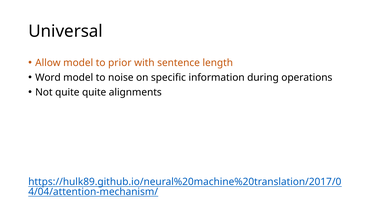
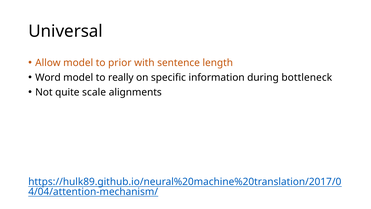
noise: noise -> really
operations: operations -> bottleneck
quite quite: quite -> scale
